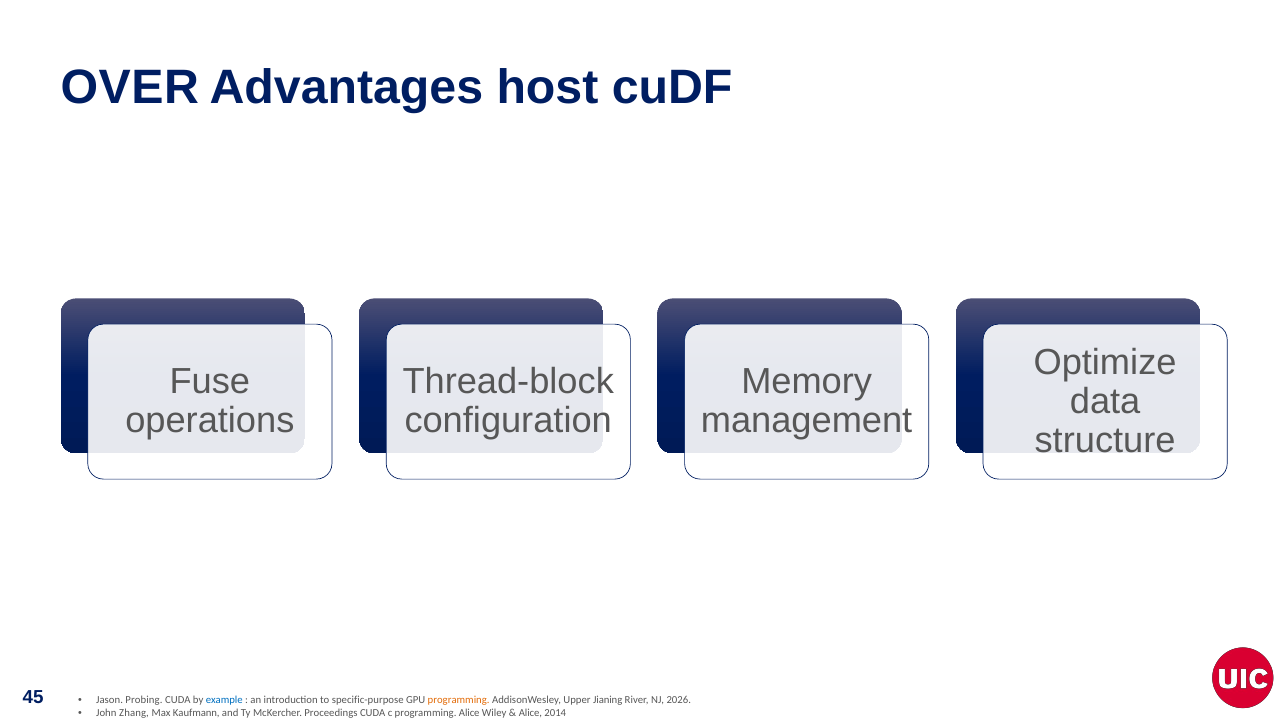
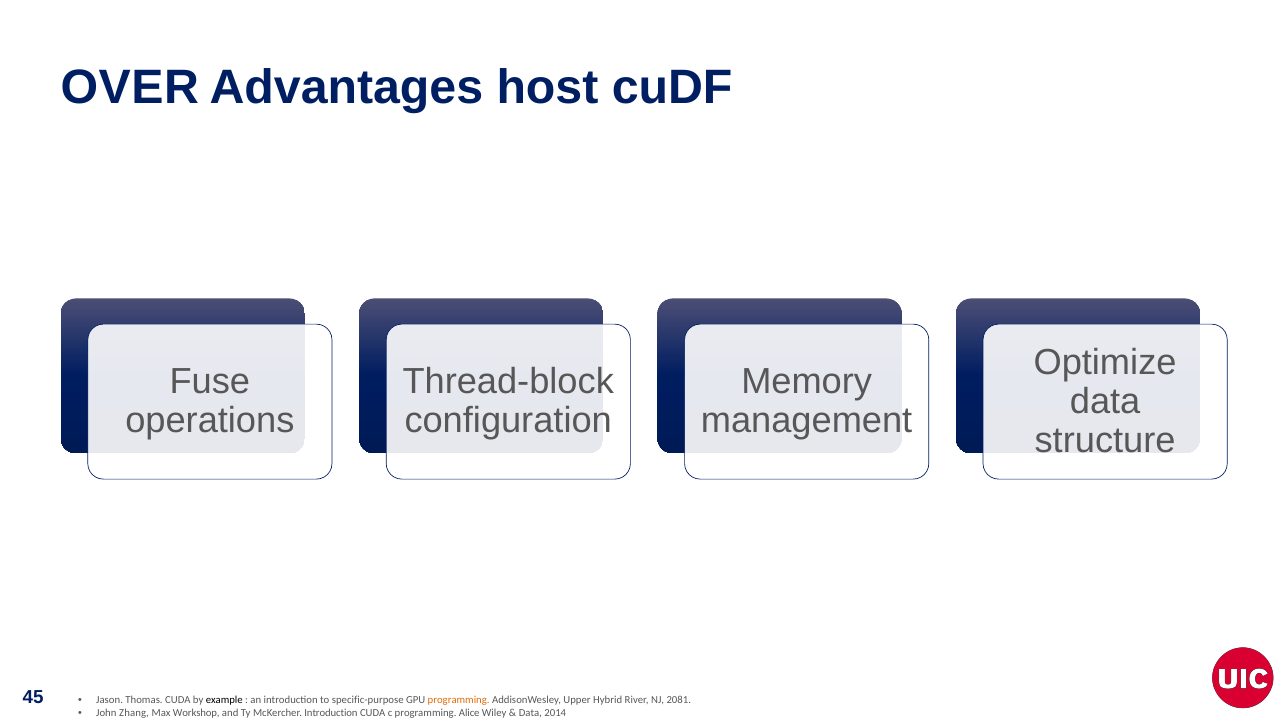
Probing: Probing -> Thomas
example colour: blue -> black
Jianing: Jianing -> Hybrid
2026: 2026 -> 2081
Kaufmann: Kaufmann -> Workshop
McKercher Proceedings: Proceedings -> Introduction
Alice at (530, 714): Alice -> Data
